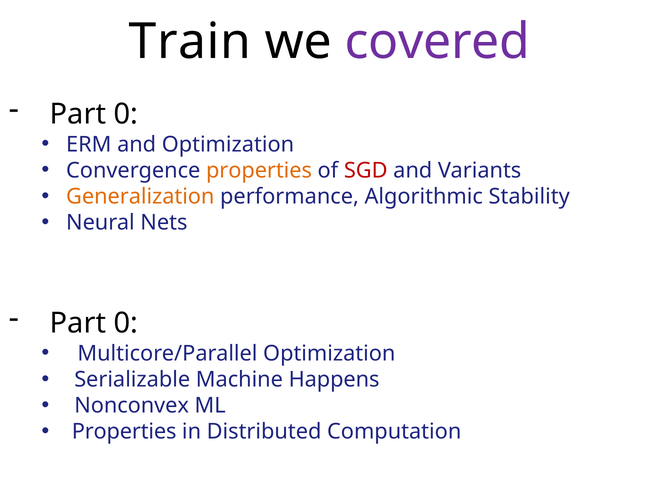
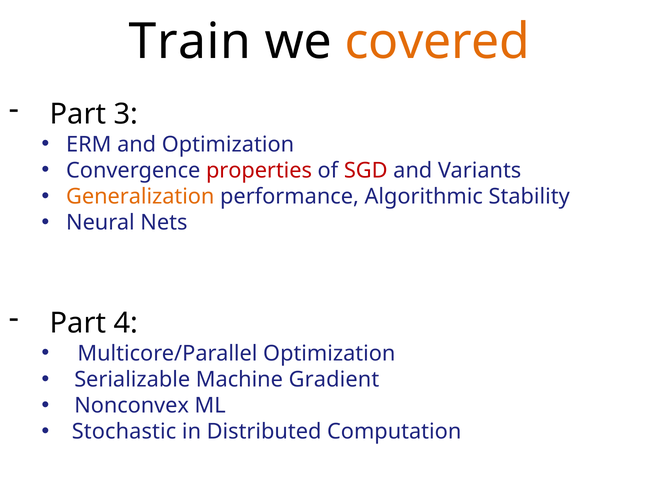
covered colour: purple -> orange
0 at (126, 114): 0 -> 3
properties at (259, 170) colour: orange -> red
0 at (126, 323): 0 -> 4
Happens: Happens -> Gradient
Properties at (124, 432): Properties -> Stochastic
